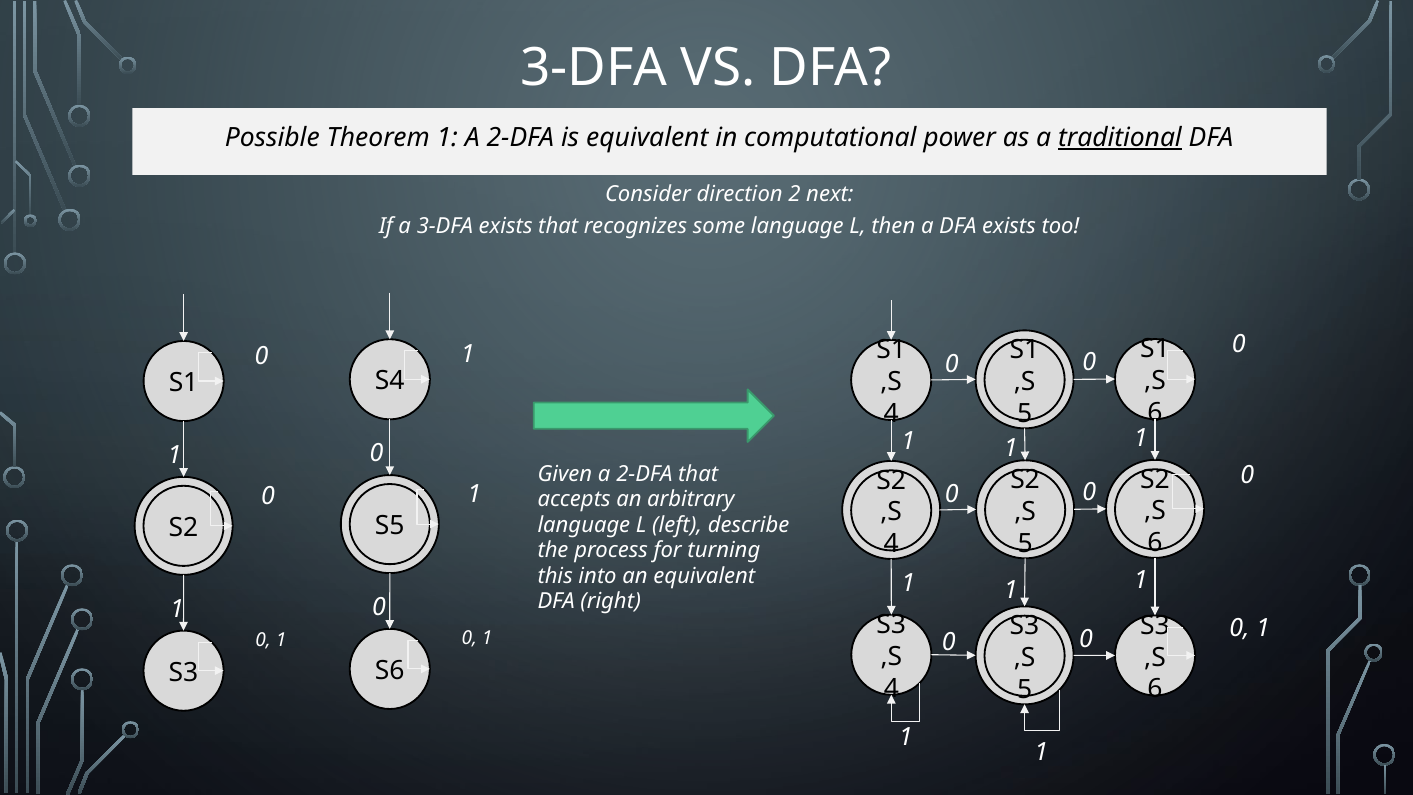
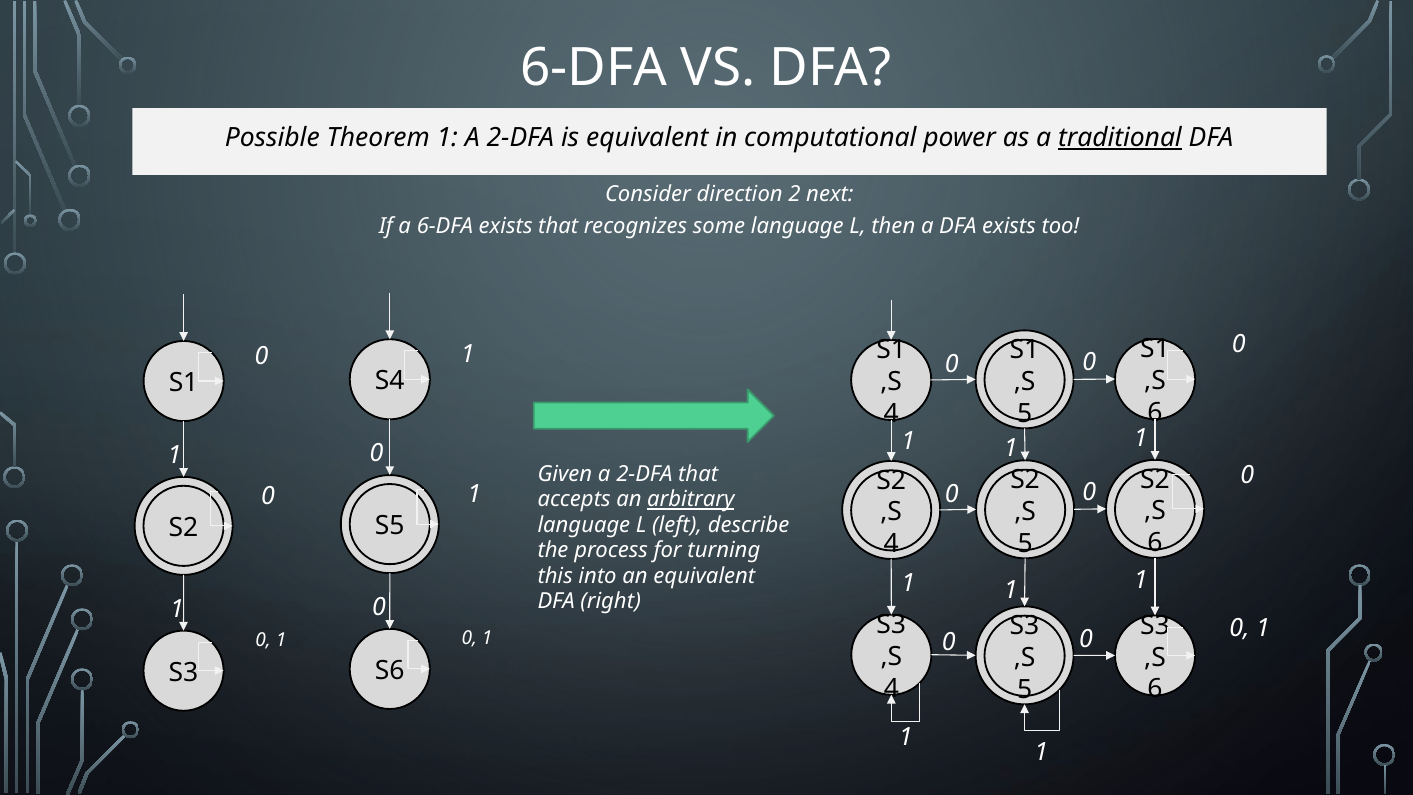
3-DFA at (594, 68): 3-DFA -> 6-DFA
a 3-DFA: 3-DFA -> 6-DFA
arbitrary underline: none -> present
